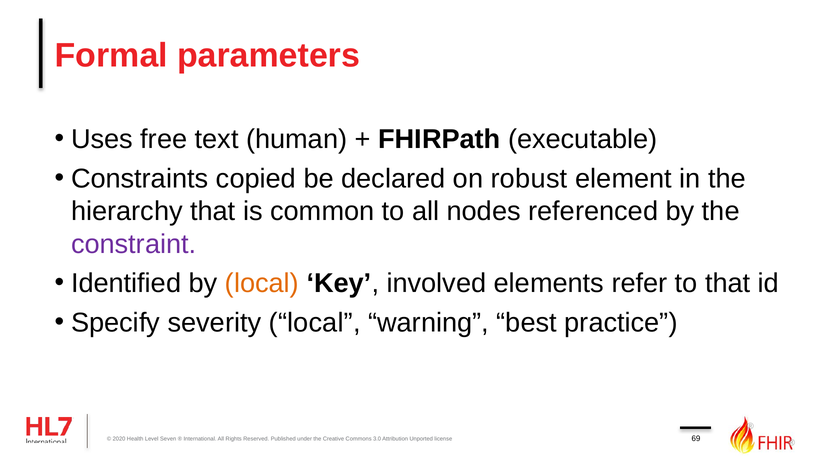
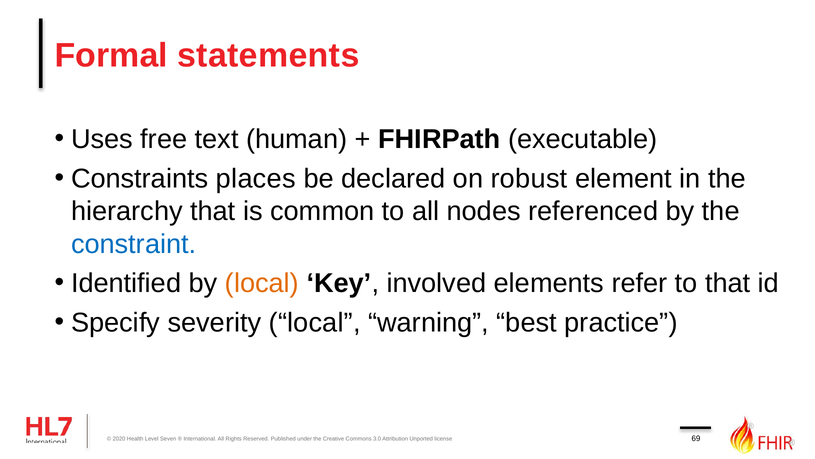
parameters: parameters -> statements
copied: copied -> places
constraint colour: purple -> blue
